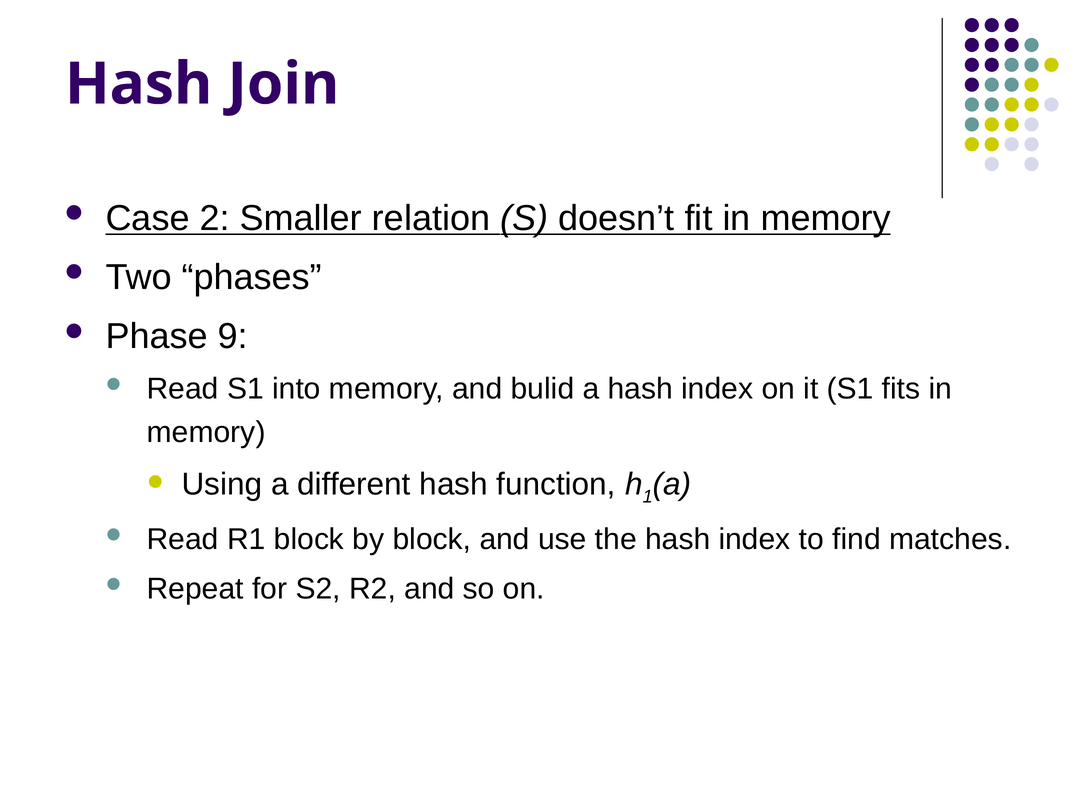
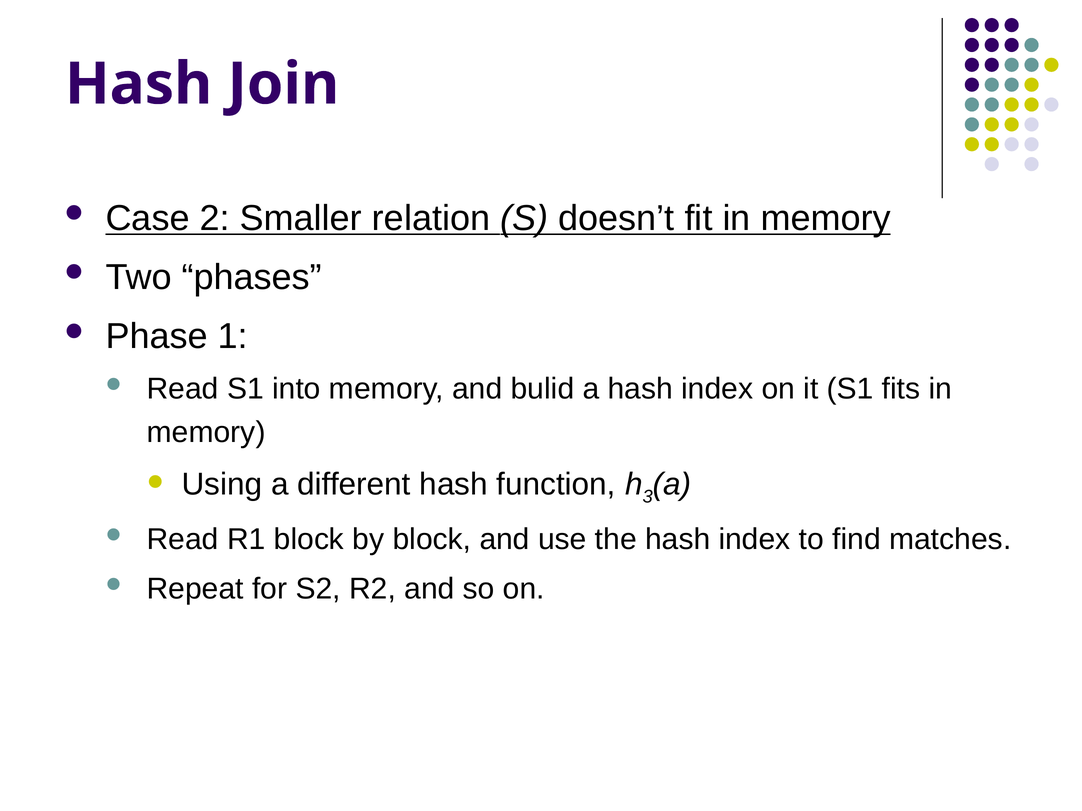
9: 9 -> 1
1: 1 -> 3
